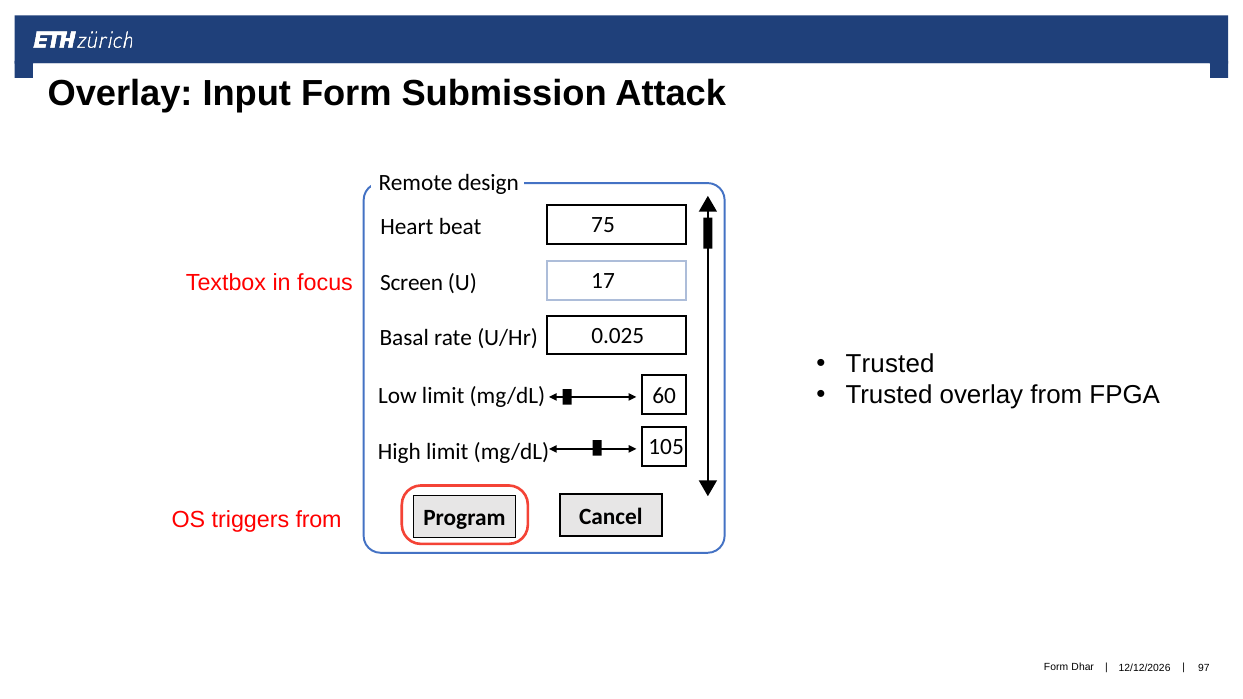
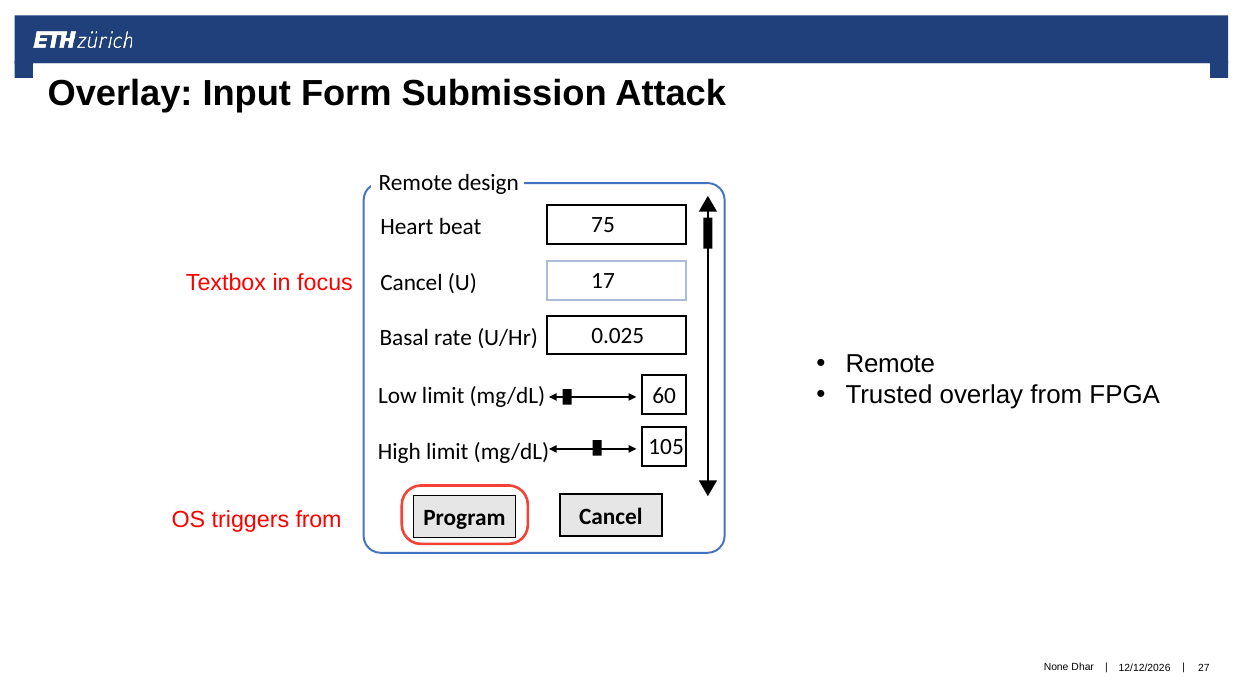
Screen at (412, 283): Screen -> Cancel
Trusted at (890, 364): Trusted -> Remote
Form at (1056, 668): Form -> None
97: 97 -> 27
